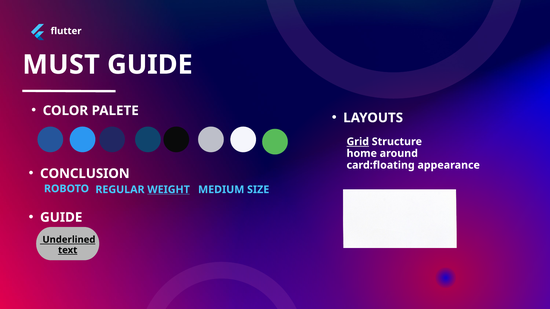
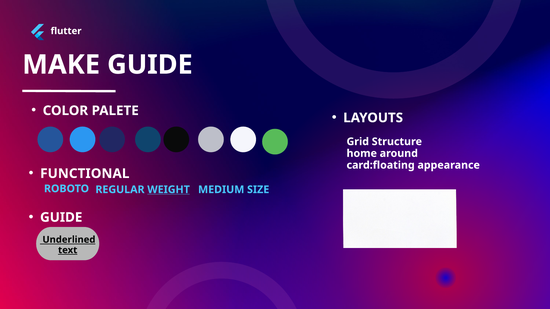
MUST: MUST -> MAKE
Grid underline: present -> none
CONCLUSION: CONCLUSION -> FUNCTIONAL
